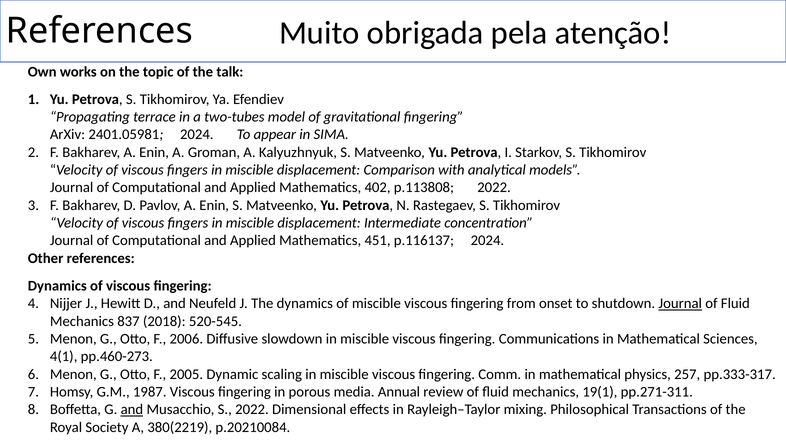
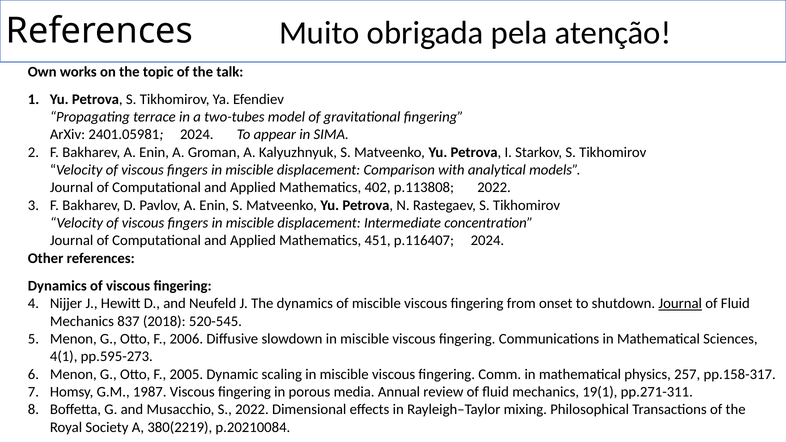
p.116137: p.116137 -> p.116407
pp.460-273: pp.460-273 -> pp.595-273
pp.333-317: pp.333-317 -> pp.158-317
and at (132, 410) underline: present -> none
